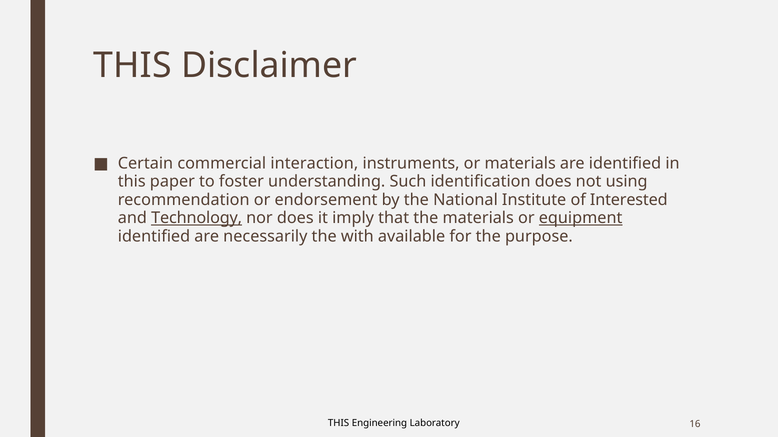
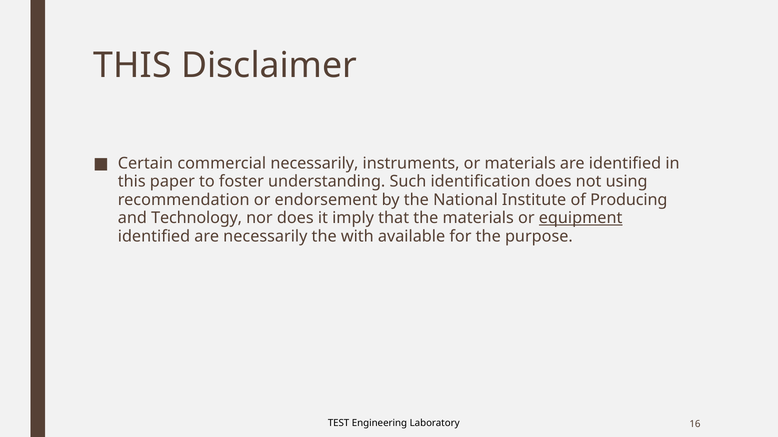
commercial interaction: interaction -> necessarily
Interested: Interested -> Producing
Technology underline: present -> none
THIS at (339, 423): THIS -> TEST
